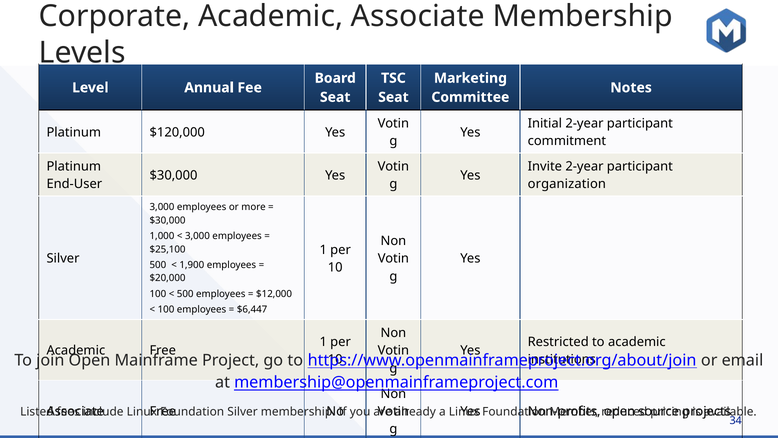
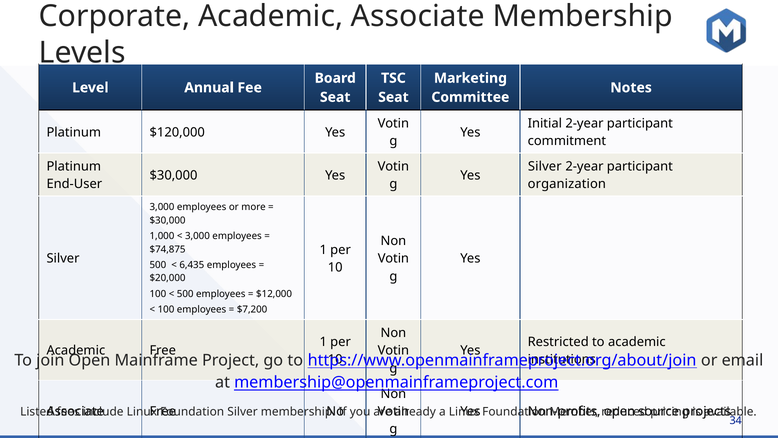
Invite at (545, 166): Invite -> Silver
$25,100: $25,100 -> $74,875
1,900: 1,900 -> 6,435
$6,447: $6,447 -> $7,200
